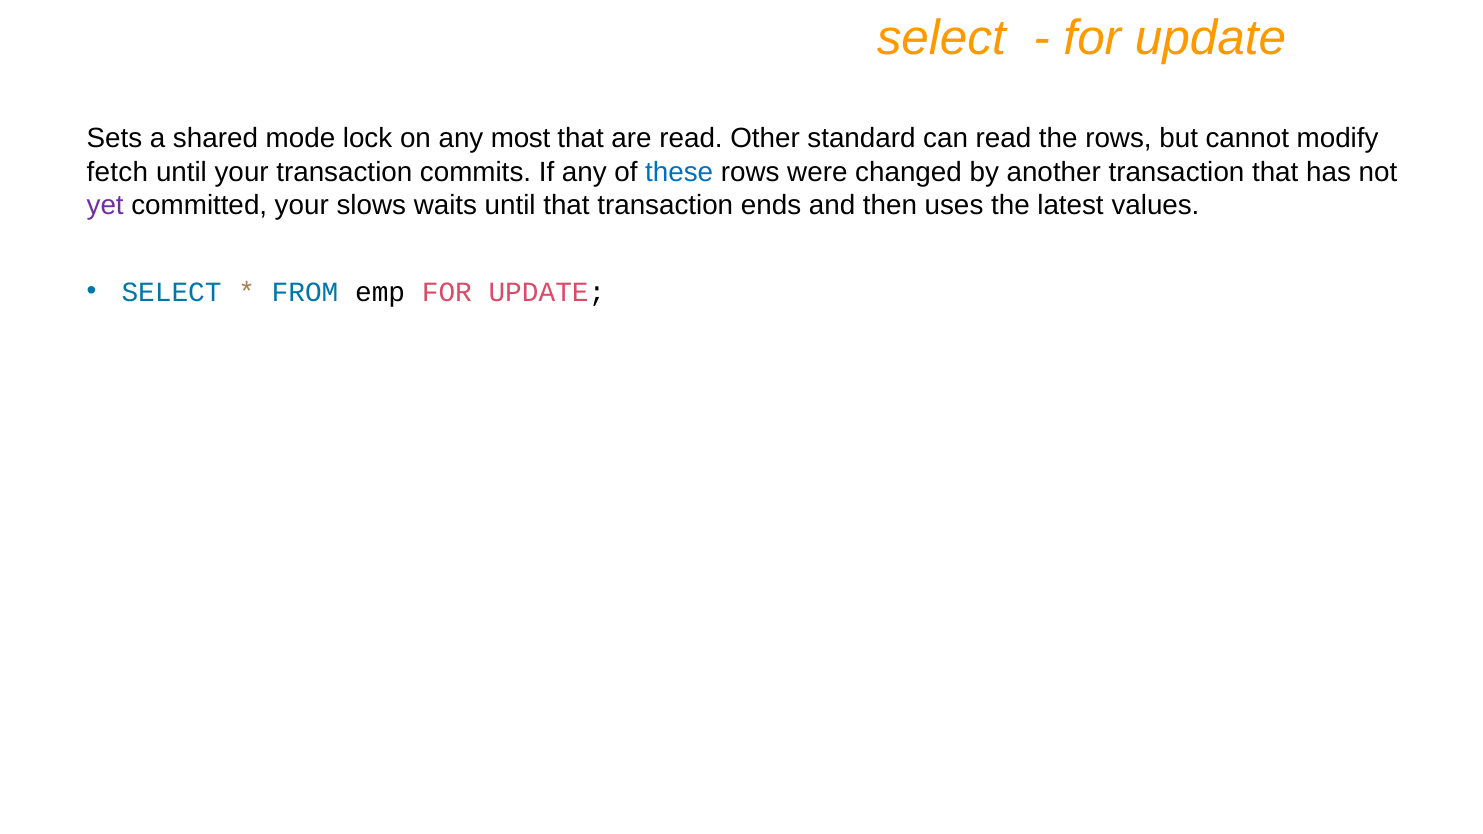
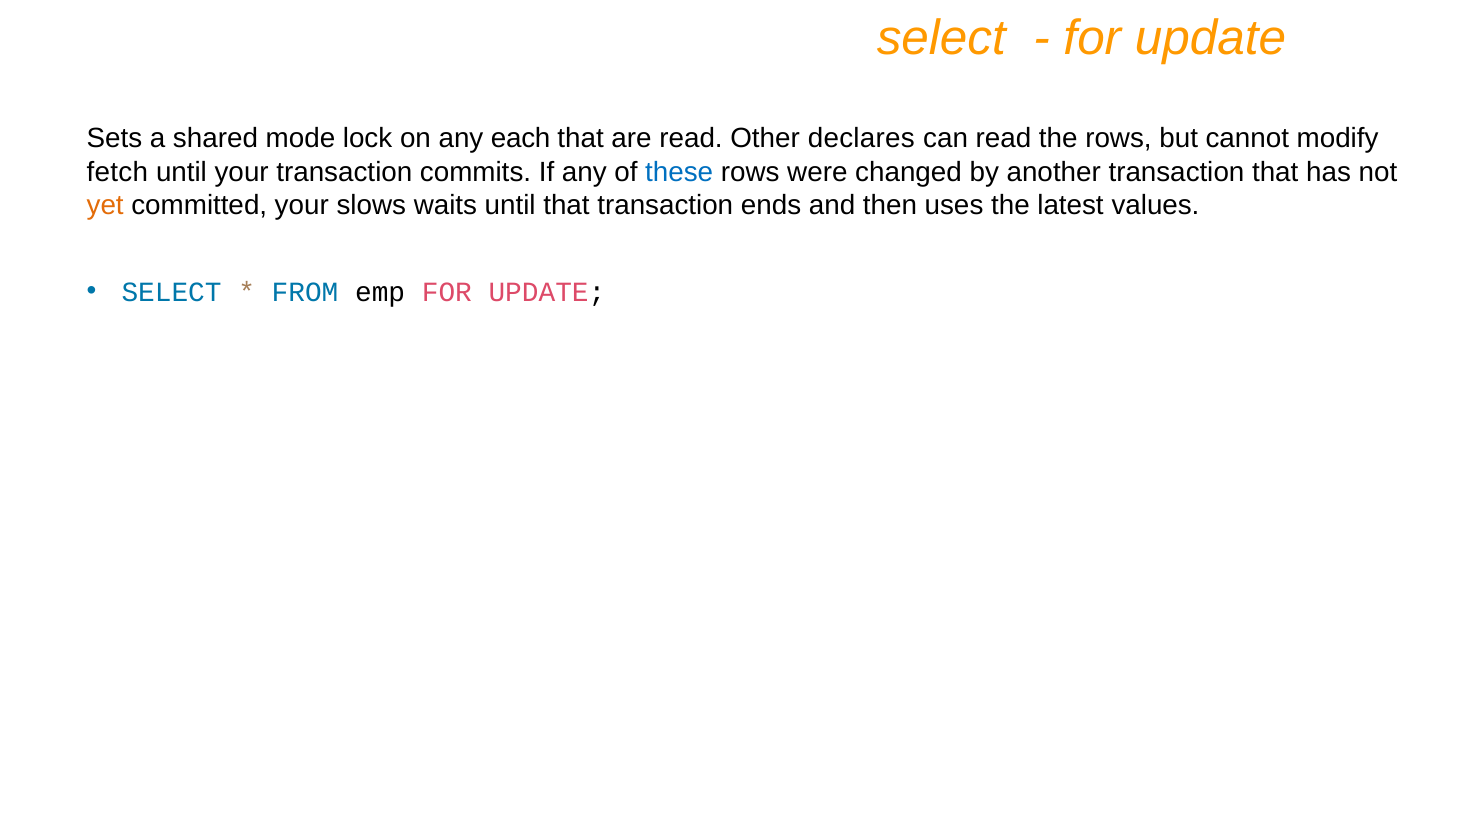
most: most -> each
standard: standard -> declares
yet colour: purple -> orange
